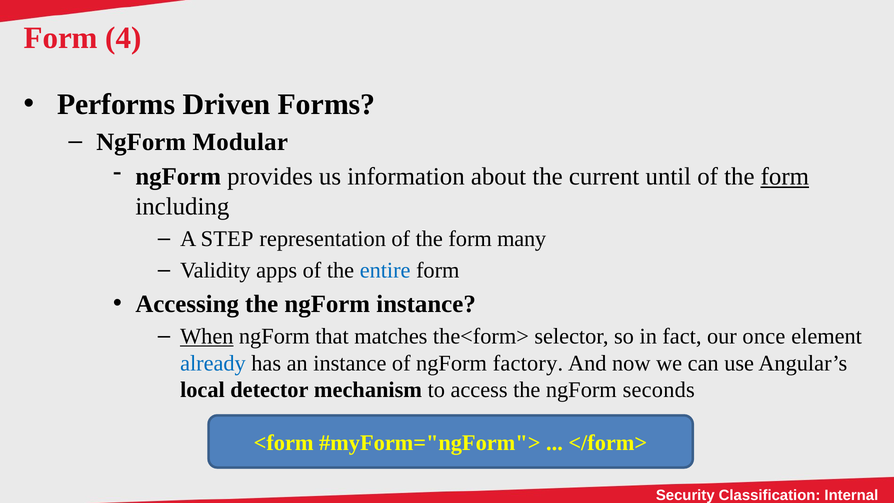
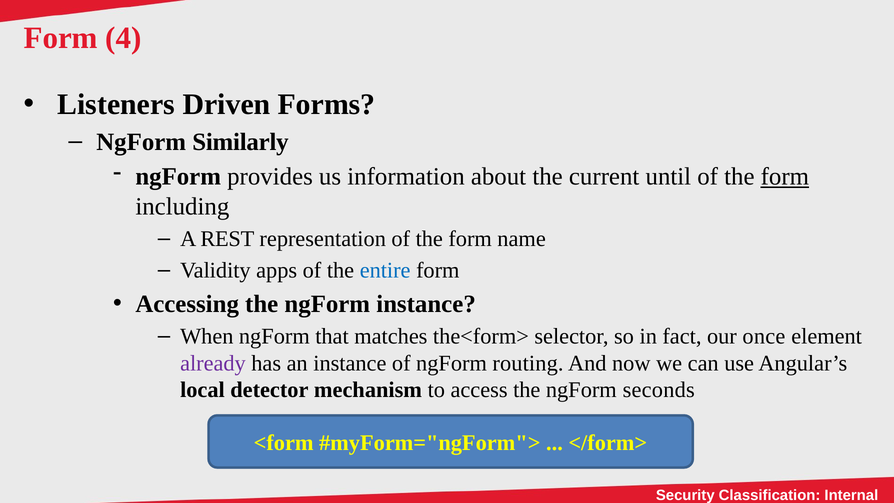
Performs: Performs -> Listeners
Modular: Modular -> Similarly
STEP: STEP -> REST
many: many -> name
When underline: present -> none
already colour: blue -> purple
factory: factory -> routing
